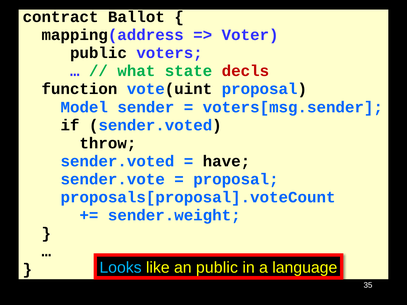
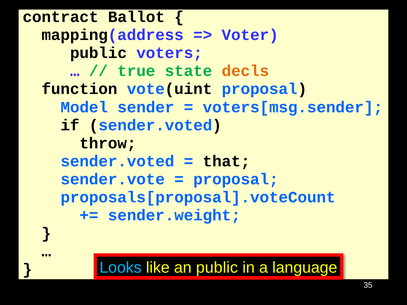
what: what -> true
decls colour: red -> orange
have: have -> that
